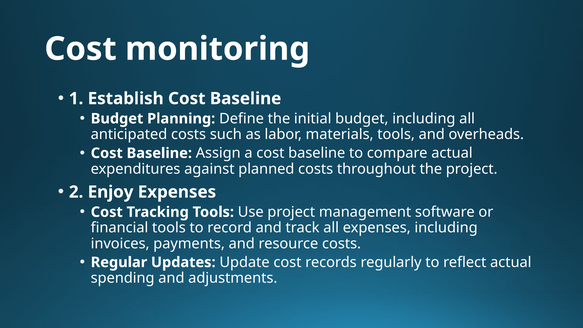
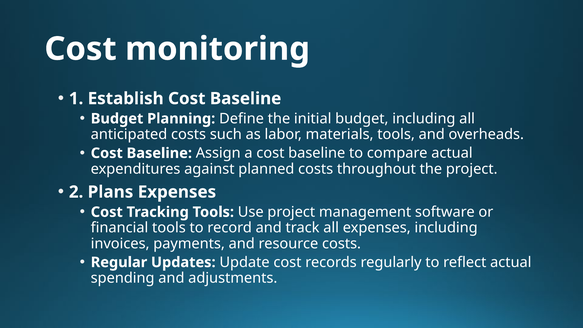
Enjoy: Enjoy -> Plans
